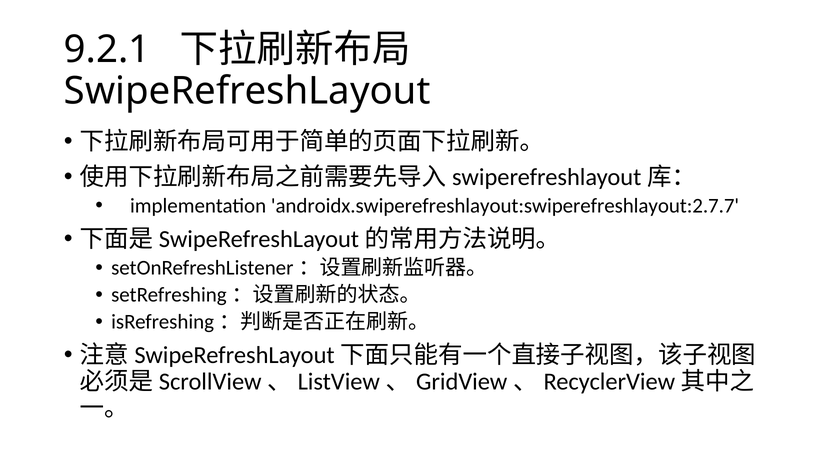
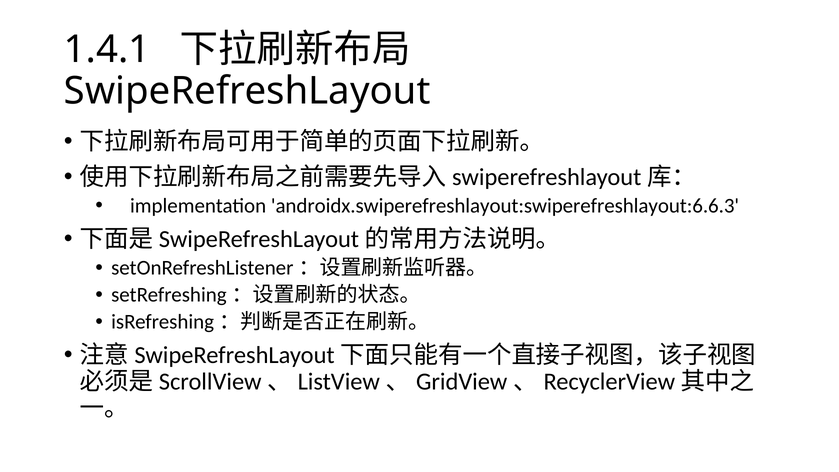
9.2.1: 9.2.1 -> 1.4.1
androidx.swiperefreshlayout:swiperefreshlayout:2.7.7: androidx.swiperefreshlayout:swiperefreshlayout:2.7.7 -> androidx.swiperefreshlayout:swiperefreshlayout:6.6.3
